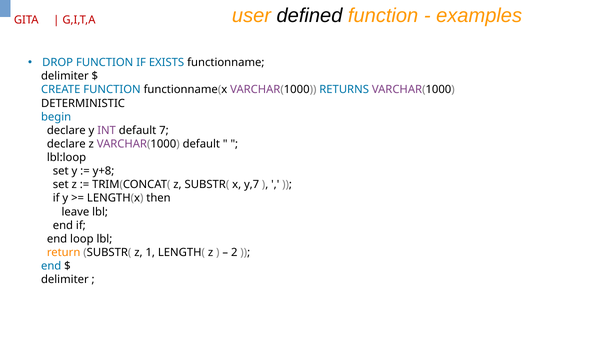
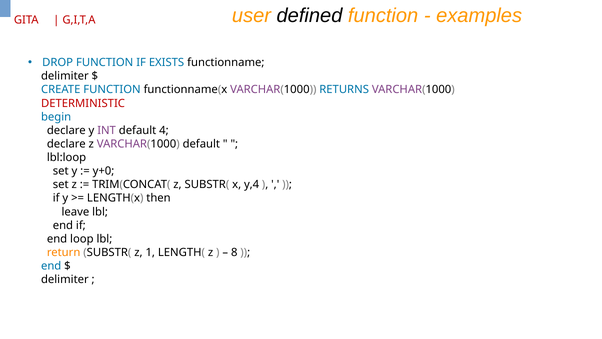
DETERMINISTIC colour: black -> red
7: 7 -> 4
y+8: y+8 -> y+0
y,7: y,7 -> y,4
2: 2 -> 8
